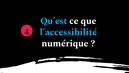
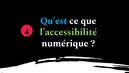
l’accessibilité colour: light blue -> light green
